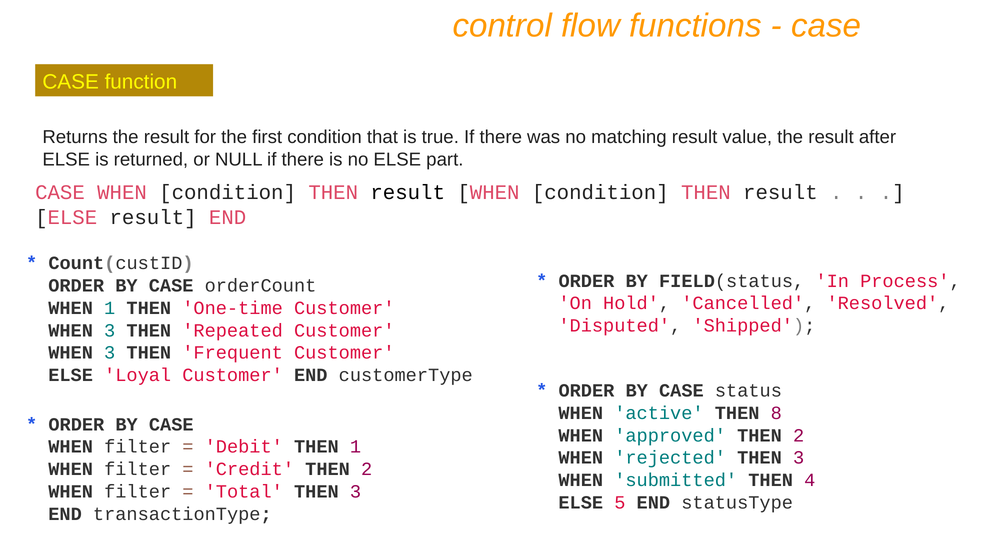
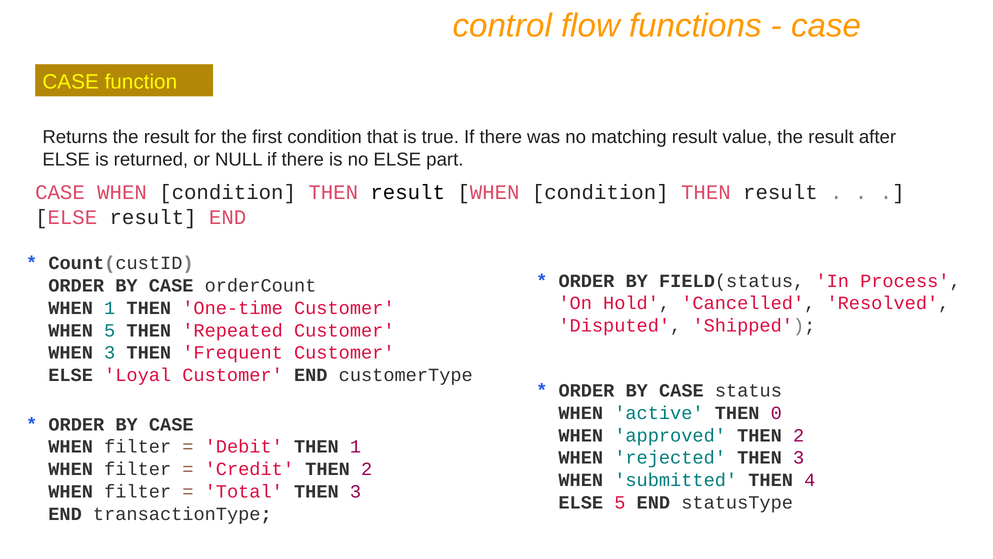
3 at (110, 330): 3 -> 5
8: 8 -> 0
